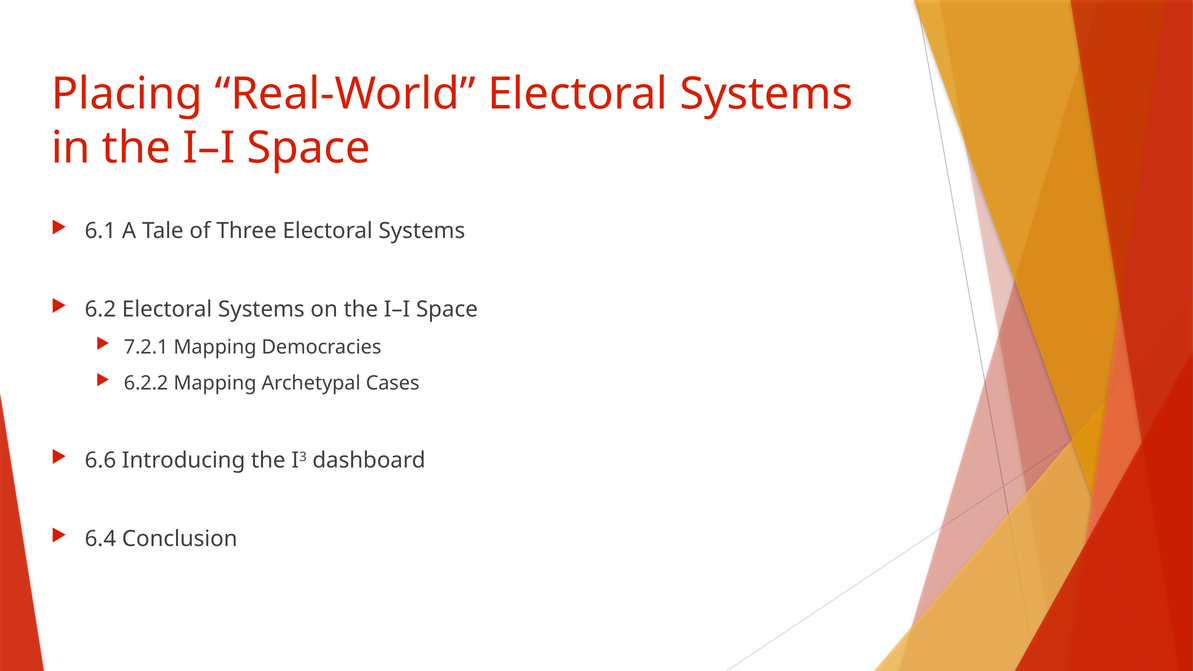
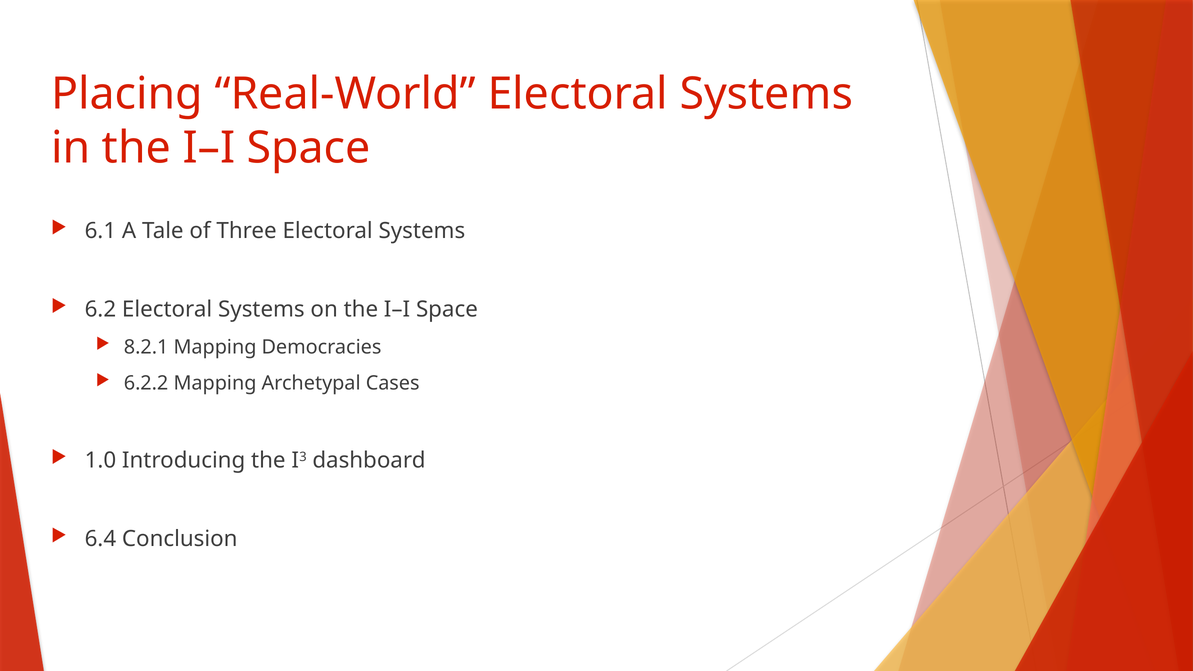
7.2.1: 7.2.1 -> 8.2.1
6.6: 6.6 -> 1.0
